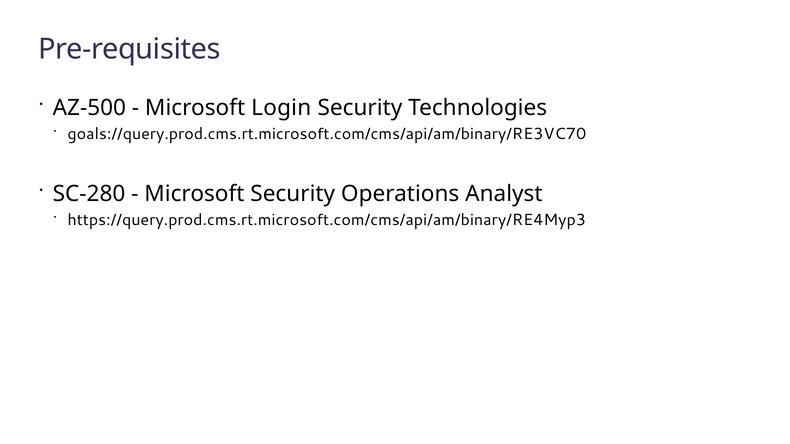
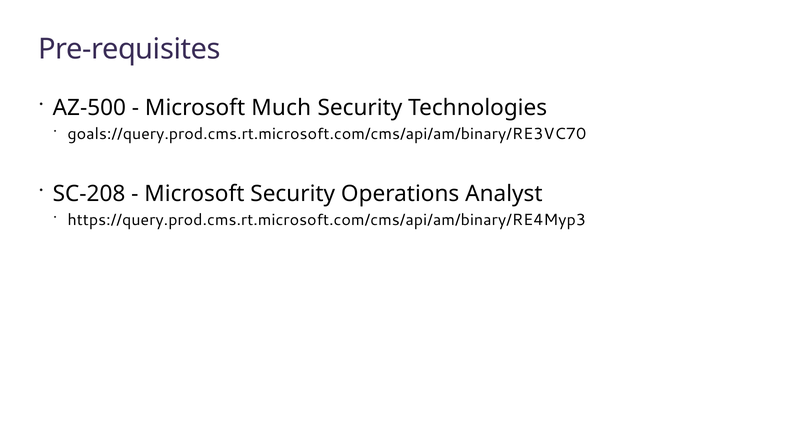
Login: Login -> Much
SC-280: SC-280 -> SC-208
